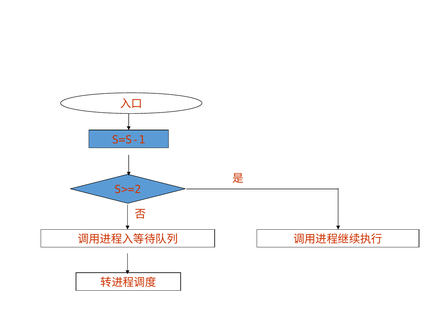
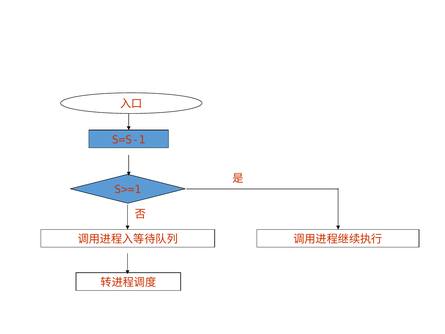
S>=2: S>=2 -> S>=1
